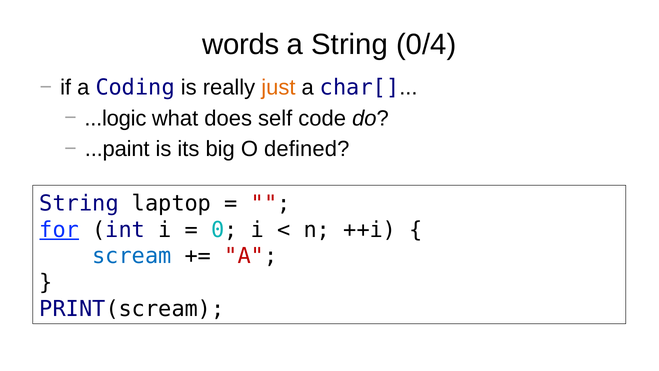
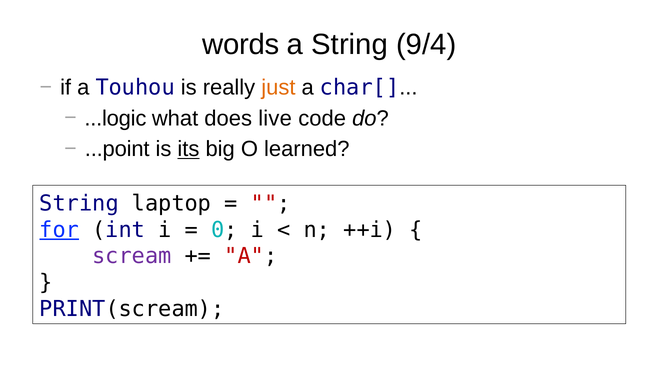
0/4: 0/4 -> 9/4
Coding: Coding -> Touhou
self: self -> live
...paint: ...paint -> ...point
its underline: none -> present
defined: defined -> learned
scream colour: blue -> purple
